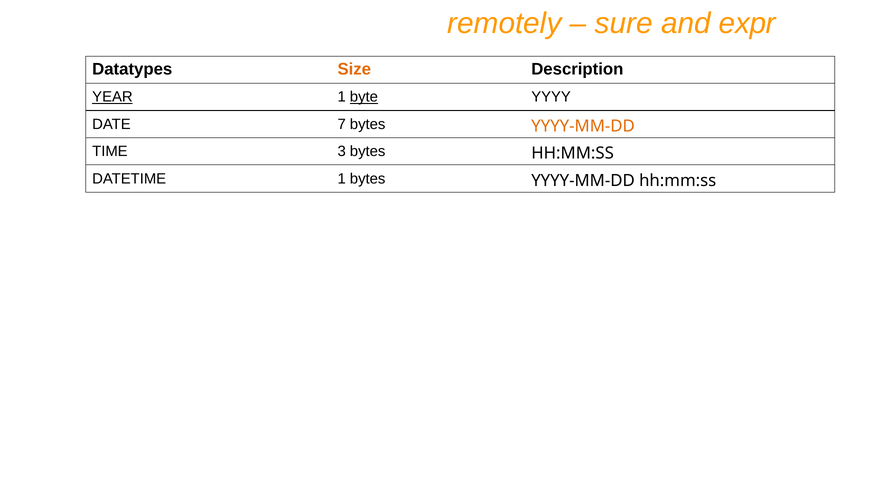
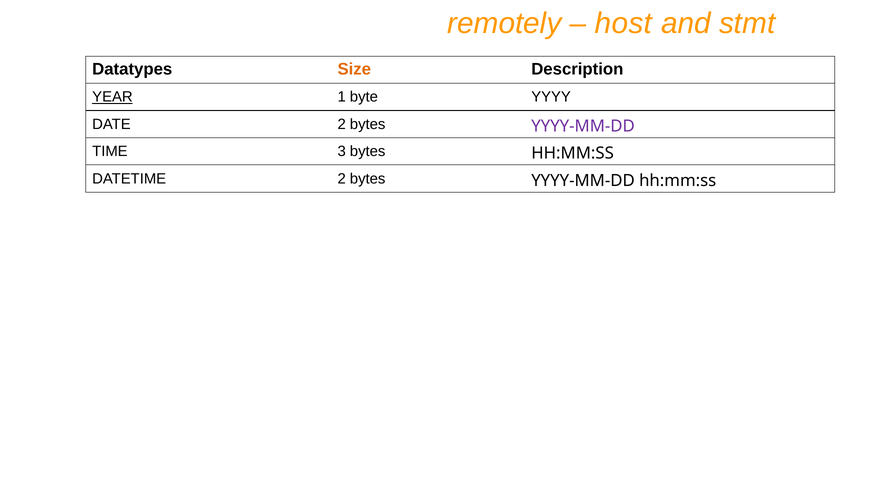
sure: sure -> host
expr: expr -> stmt
byte underline: present -> none
DATE 7: 7 -> 2
YYYY-MM-DD at (583, 126) colour: orange -> purple
DATETIME 1: 1 -> 2
